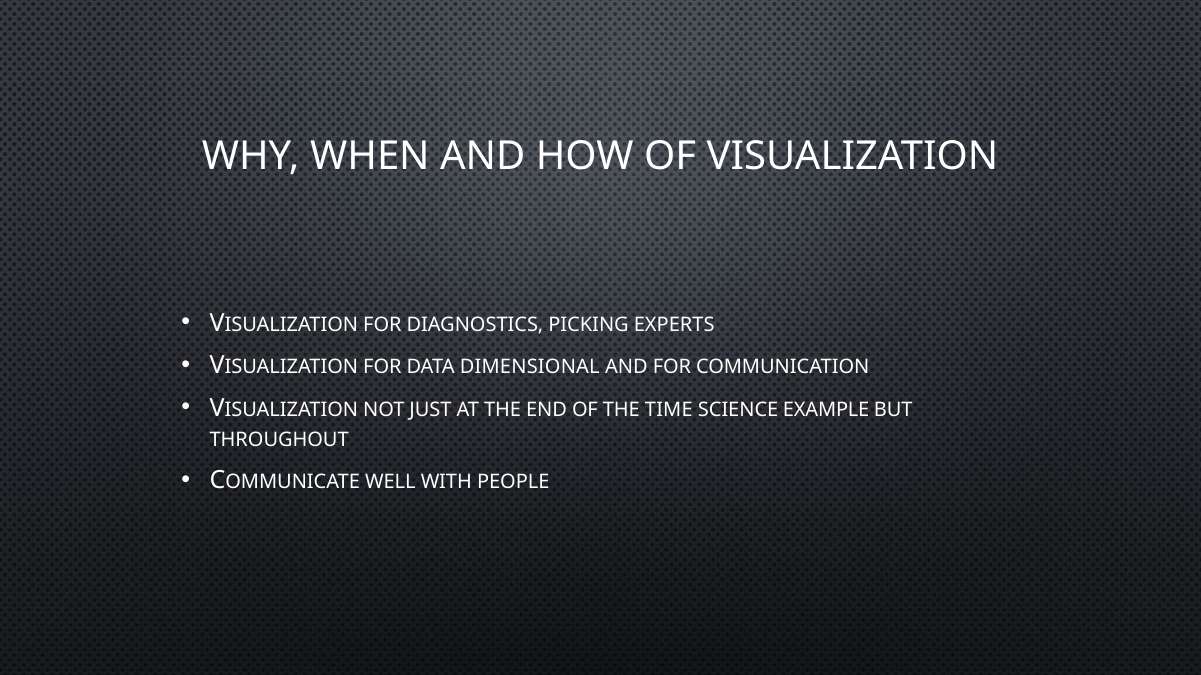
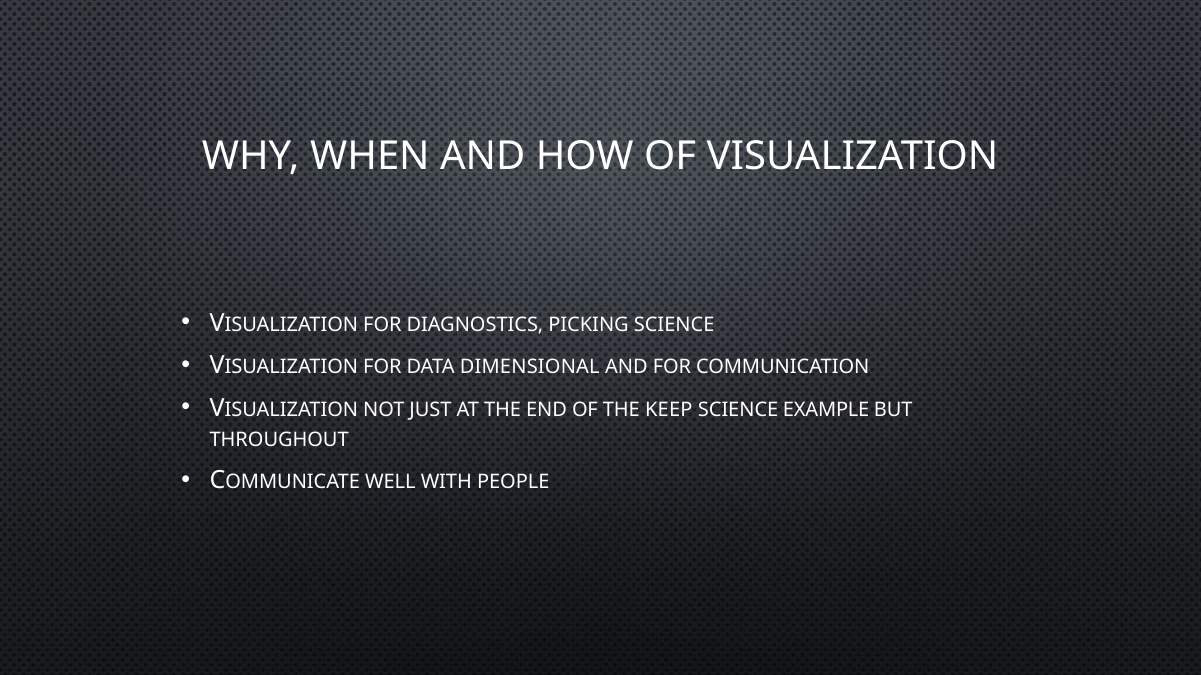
PICKING EXPERTS: EXPERTS -> SCIENCE
TIME: TIME -> KEEP
